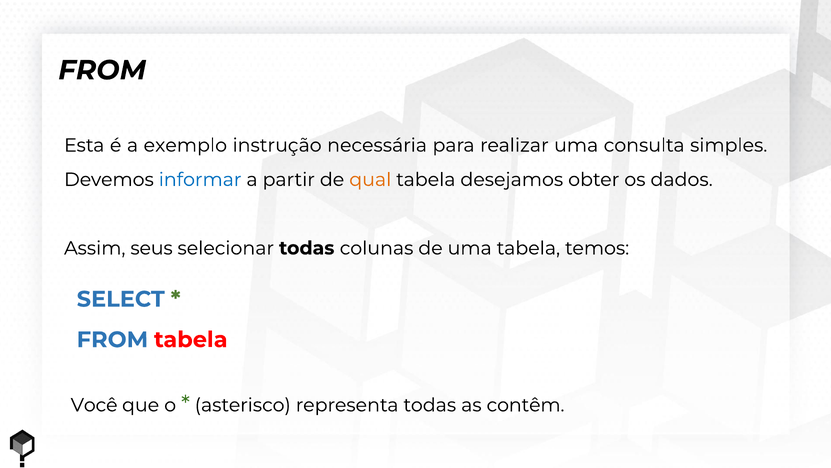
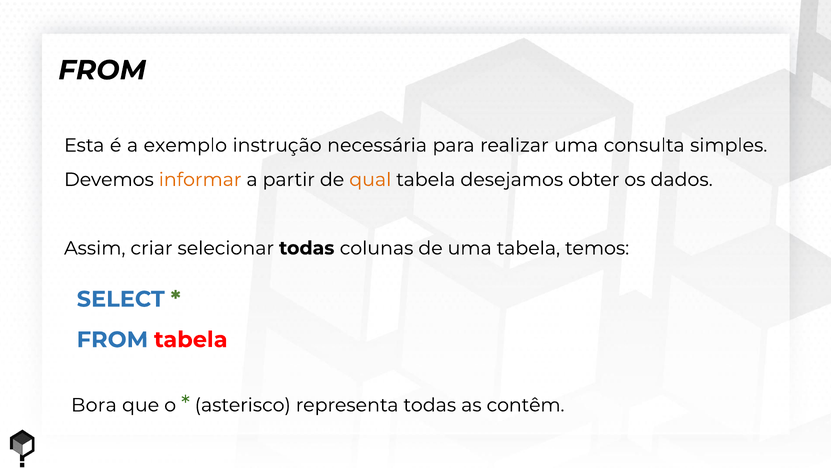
informar colour: blue -> orange
seus: seus -> criar
Você: Você -> Bora
